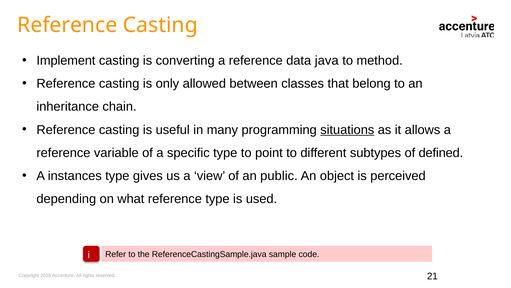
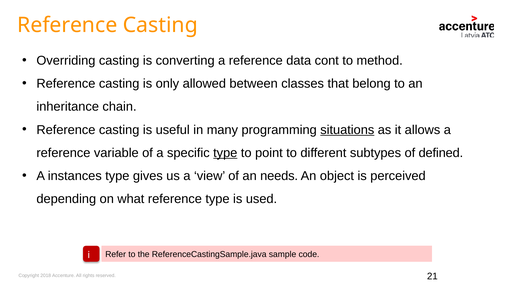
Implement: Implement -> Overriding
java: java -> cont
type at (225, 153) underline: none -> present
public: public -> needs
